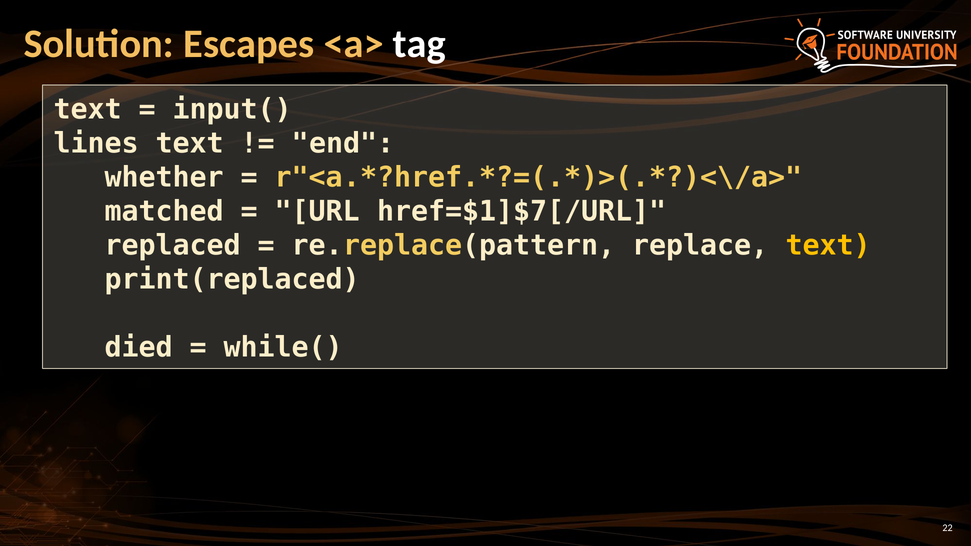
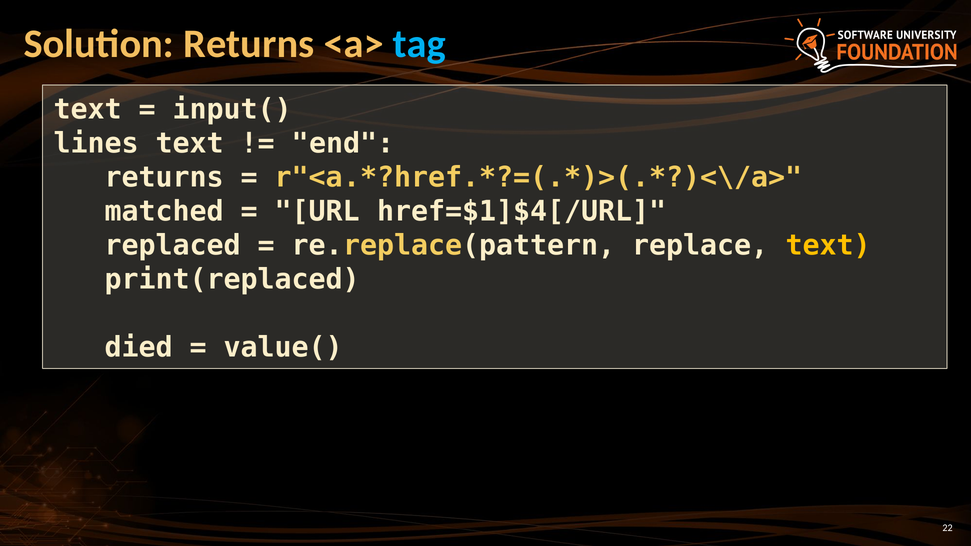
Solution Escapes: Escapes -> Returns
tag colour: white -> light blue
whether at (164, 178): whether -> returns
href=$1]$7[/URL: href=$1]$7[/URL -> href=$1]$4[/URL
while(: while( -> value(
